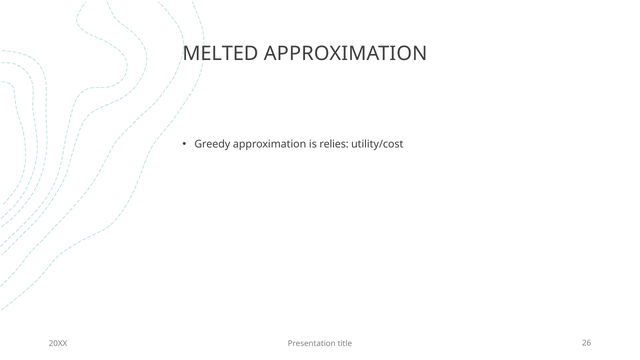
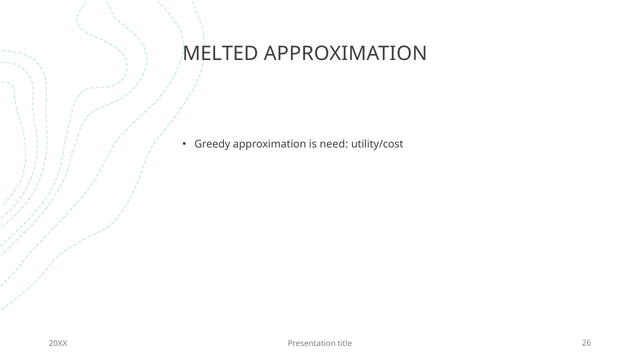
relies: relies -> need
